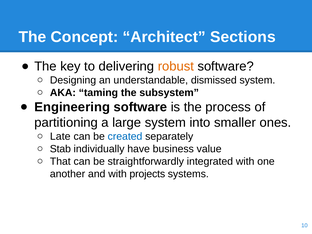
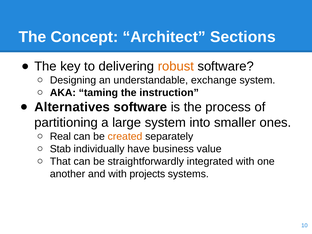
dismissed: dismissed -> exchange
subsystem: subsystem -> instruction
Engineering: Engineering -> Alternatives
Late: Late -> Real
created colour: blue -> orange
